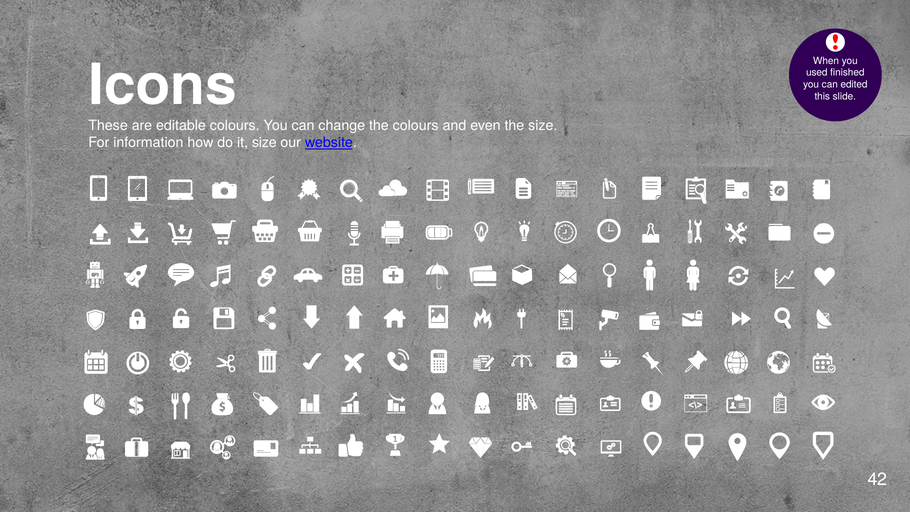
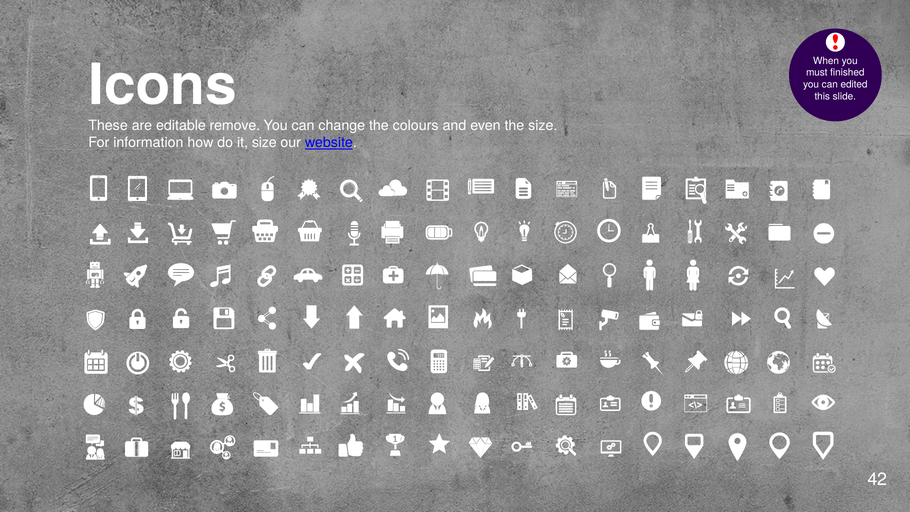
used: used -> must
editable colours: colours -> remove
